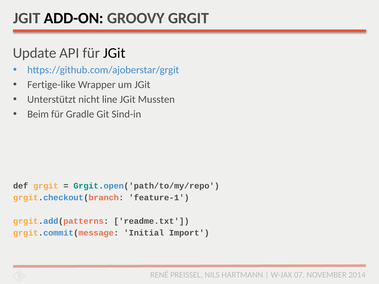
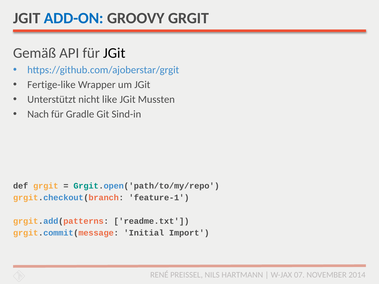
ADD-ON colour: black -> blue
Update: Update -> Gemäß
line: line -> like
Beim: Beim -> Nach
